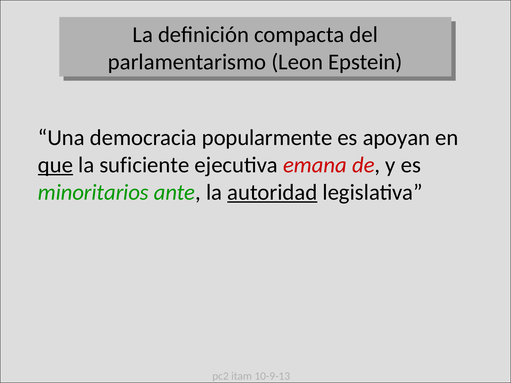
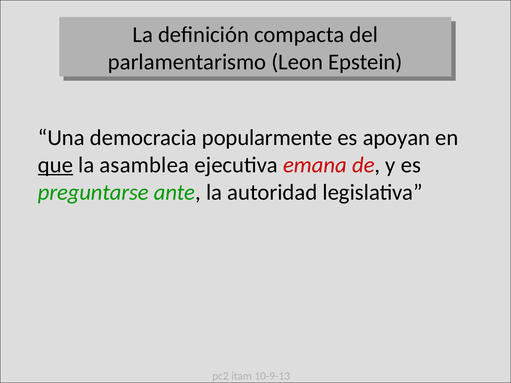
suficiente: suficiente -> asamblea
minoritarios: minoritarios -> preguntarse
autoridad underline: present -> none
